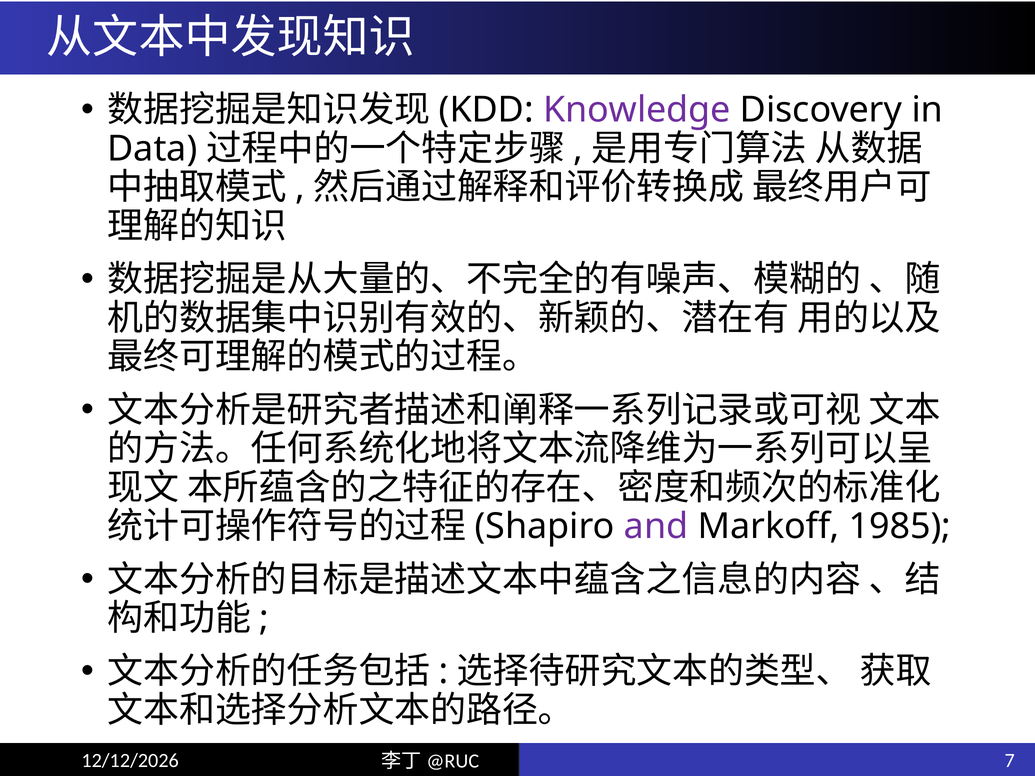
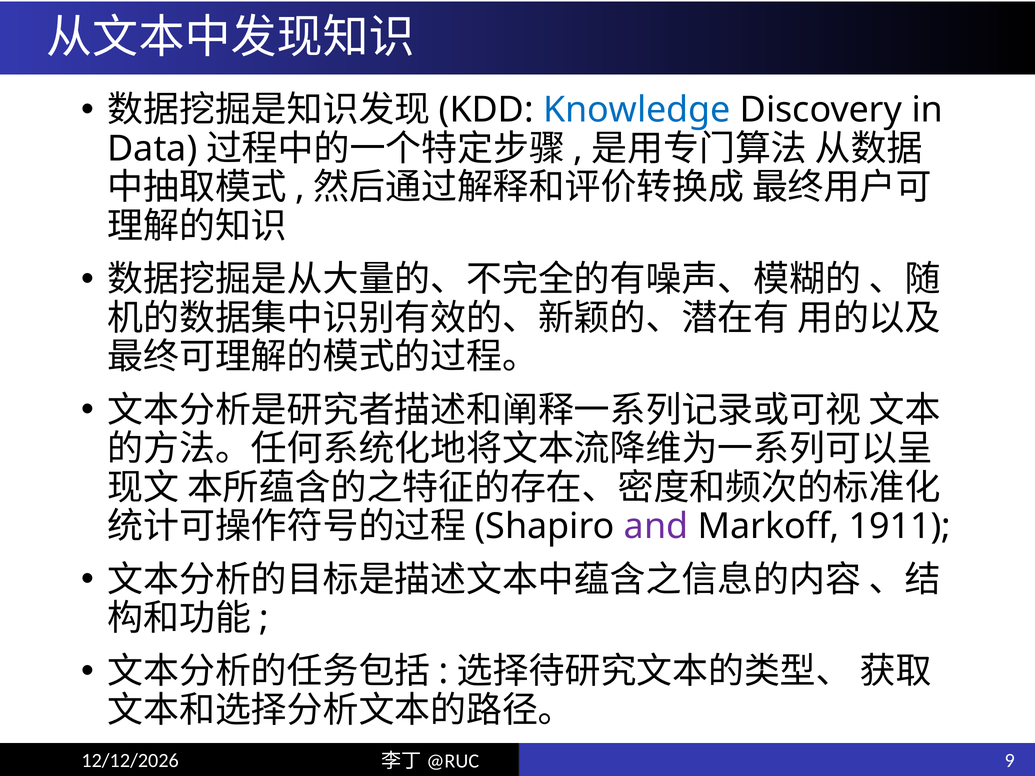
Knowledge colour: purple -> blue
1985: 1985 -> 1911
7: 7 -> 9
